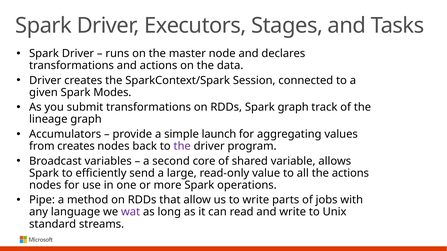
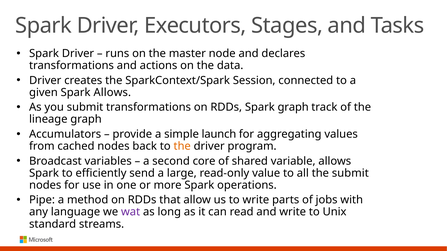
Spark Modes: Modes -> Allows
from creates: creates -> cached
the at (182, 146) colour: purple -> orange
the actions: actions -> submit
